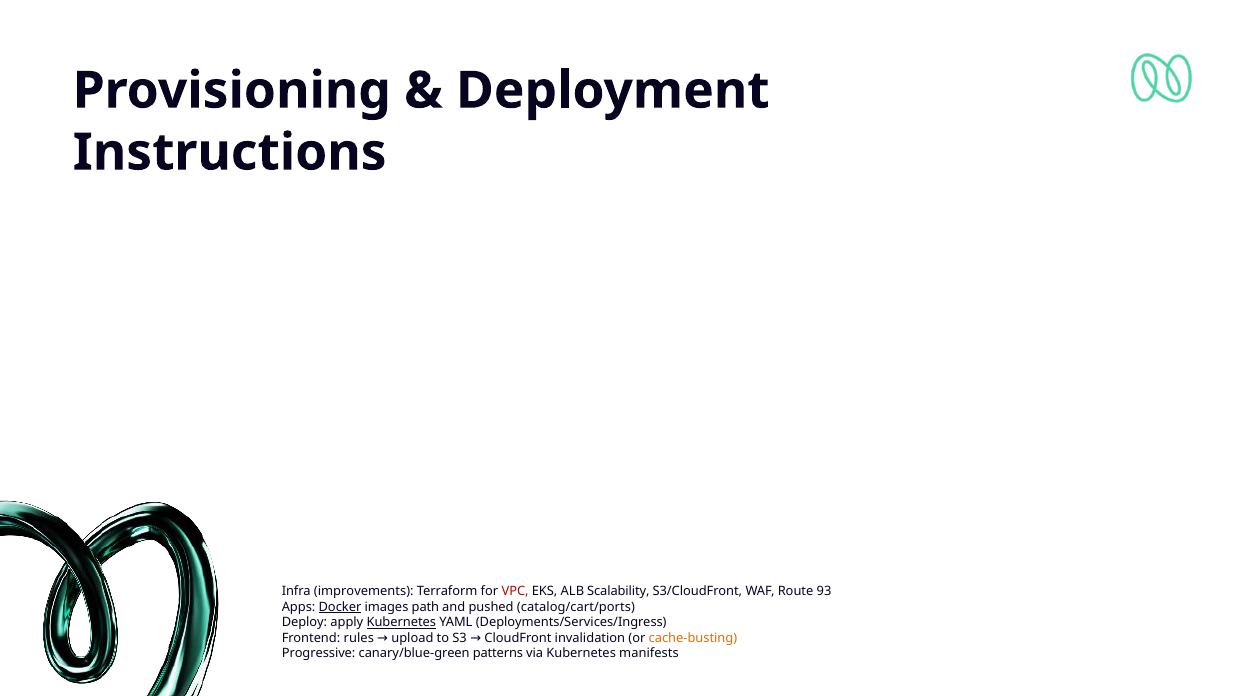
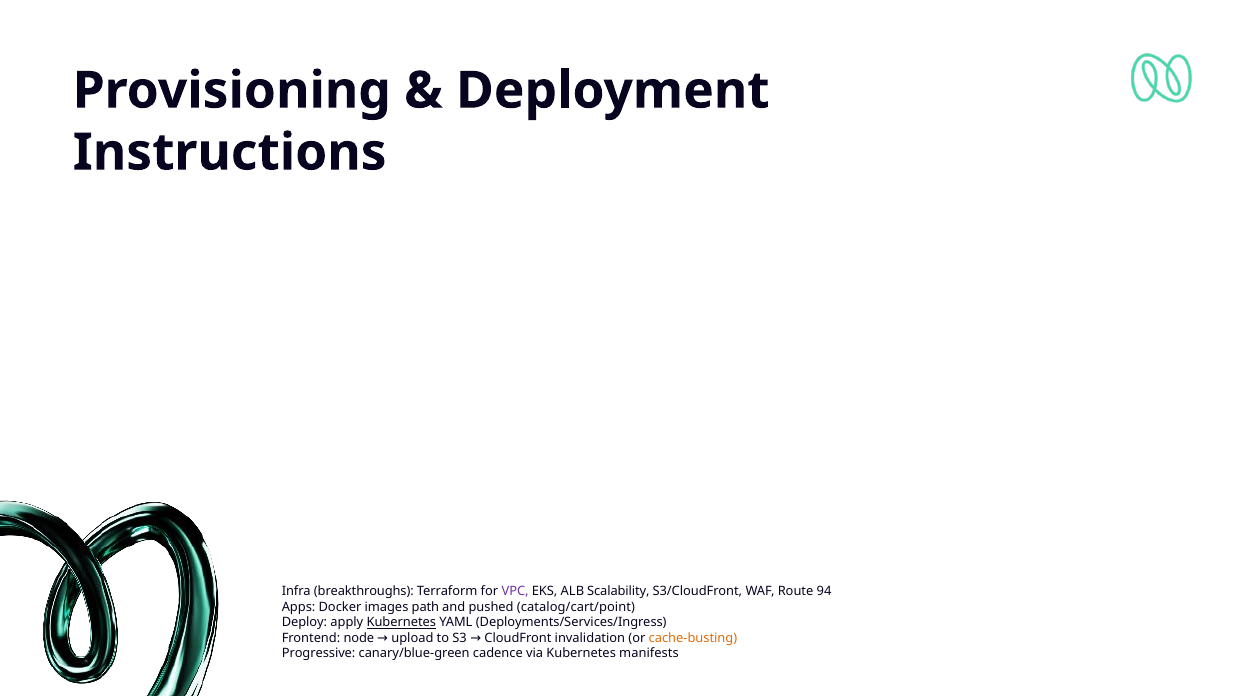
improvements: improvements -> breakthroughs
VPC colour: red -> purple
93: 93 -> 94
Docker underline: present -> none
catalog/cart/ports: catalog/cart/ports -> catalog/cart/point
rules: rules -> node
patterns: patterns -> cadence
